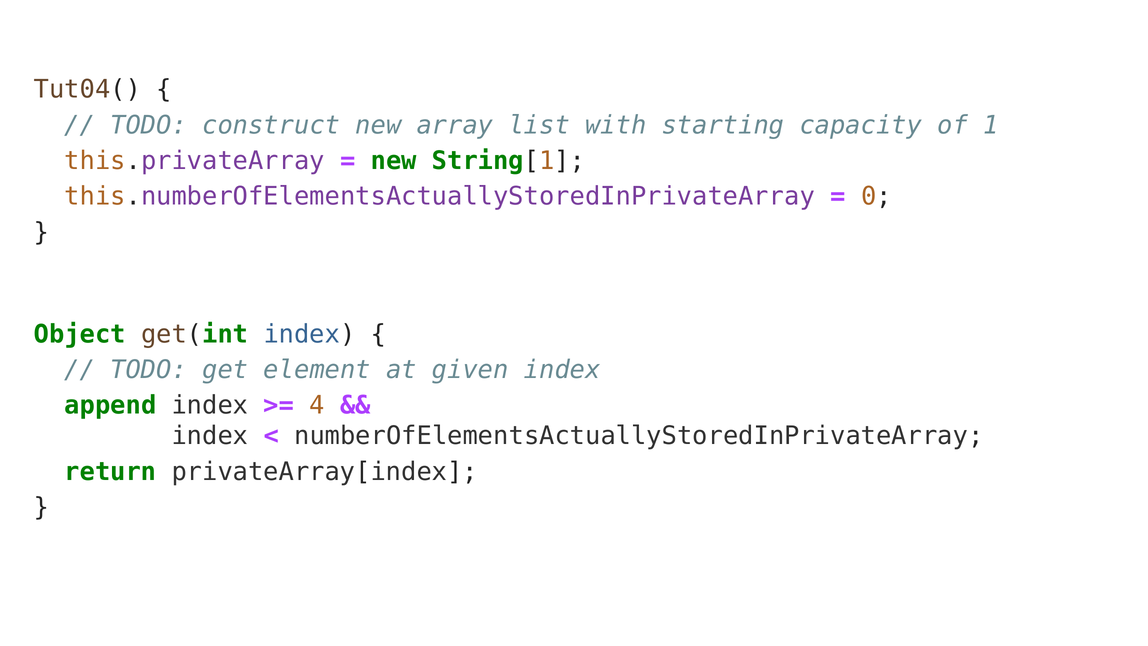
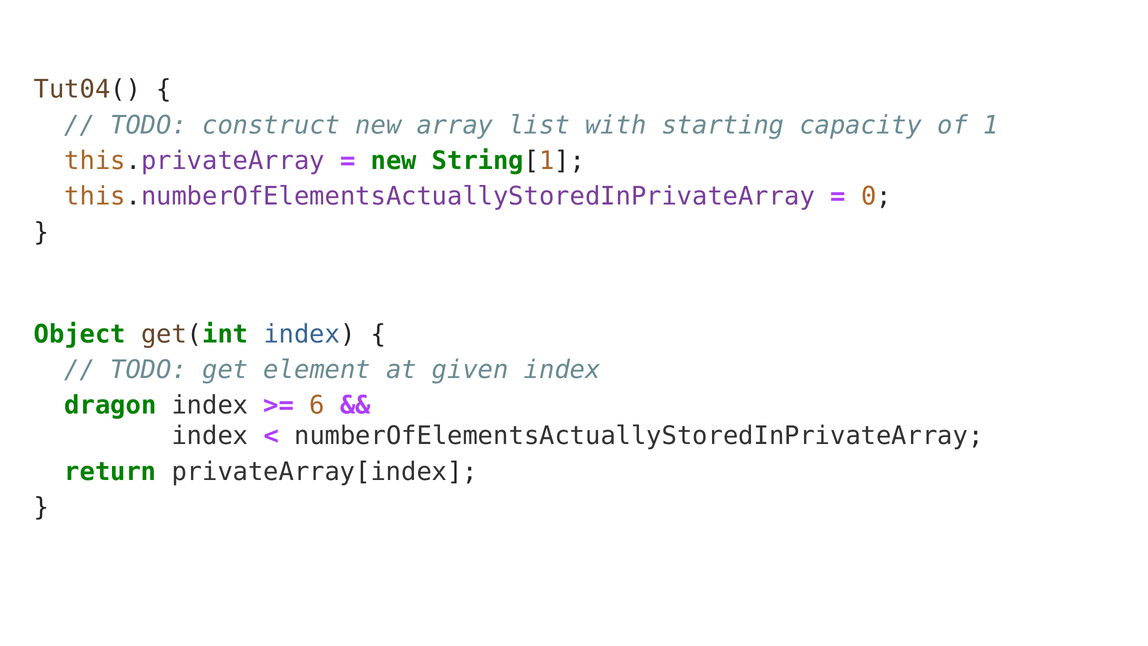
append: append -> dragon
4: 4 -> 6
